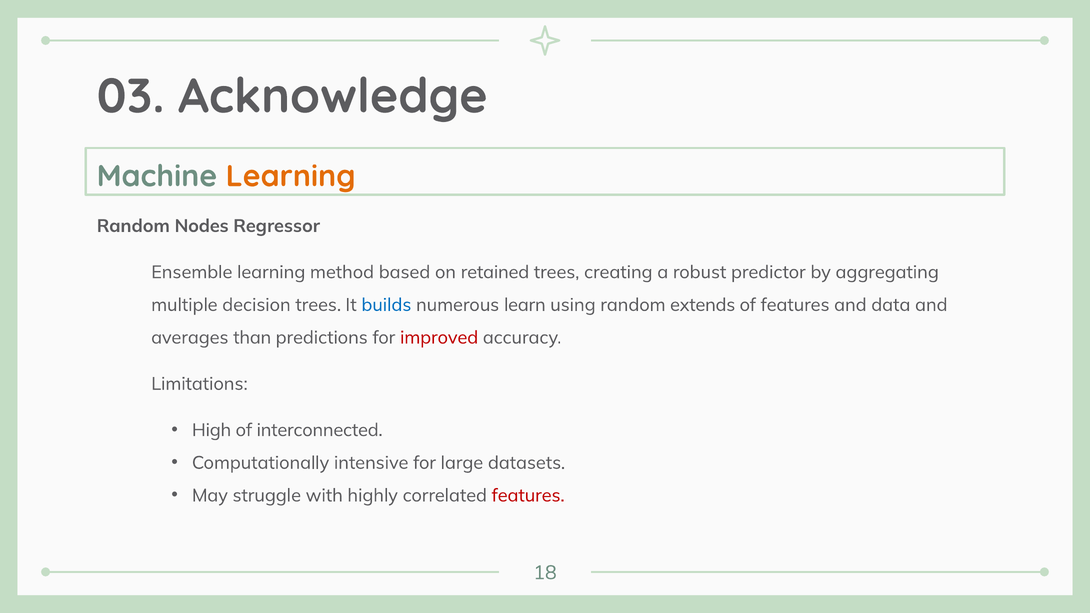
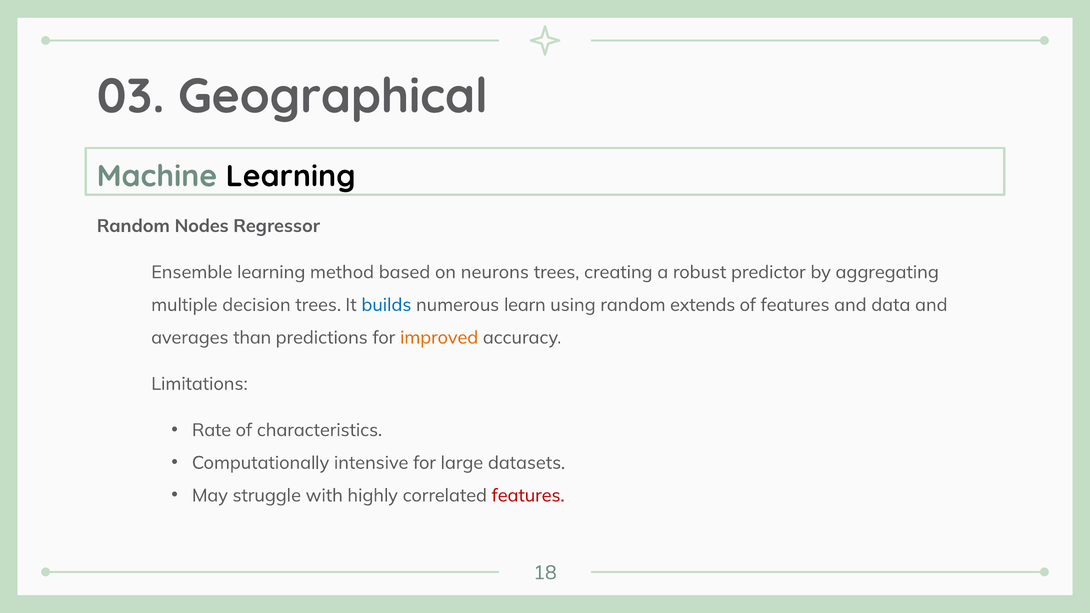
Acknowledge: Acknowledge -> Geographical
Learning at (291, 176) colour: orange -> black
retained: retained -> neurons
improved colour: red -> orange
High: High -> Rate
interconnected: interconnected -> characteristics
